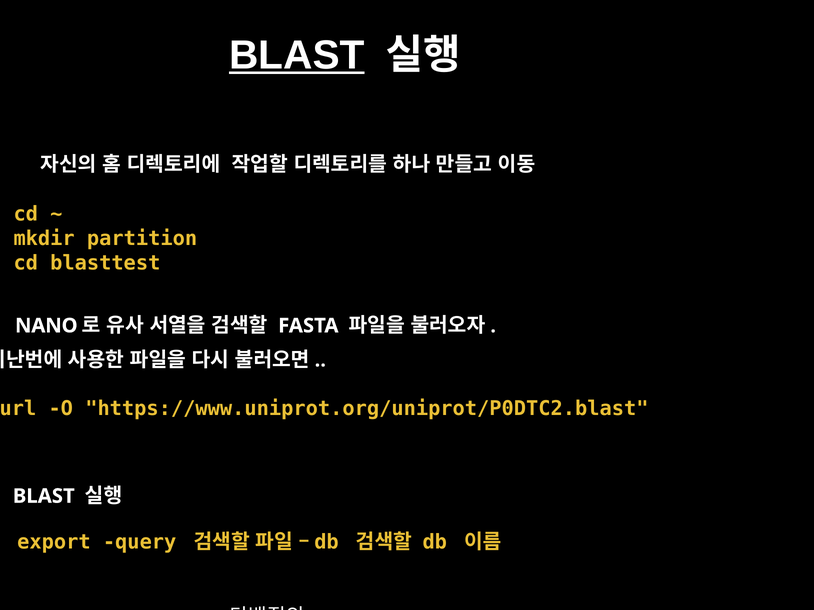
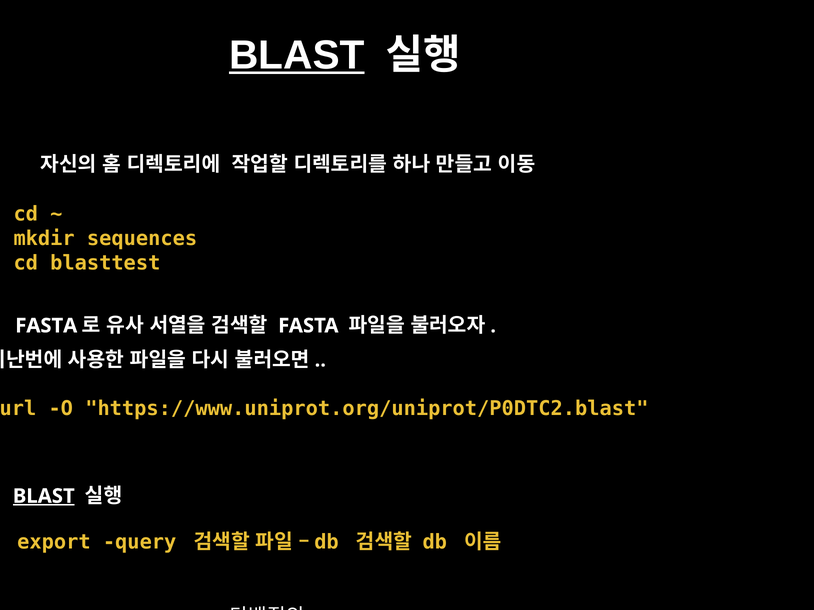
partition: partition -> sequences
NANO at (46, 326): NANO -> FASTA
BLAST at (44, 496) underline: none -> present
